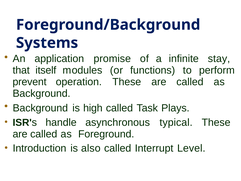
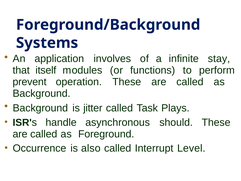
promise: promise -> involves
high: high -> jitter
typical: typical -> should
Introduction: Introduction -> Occurrence
